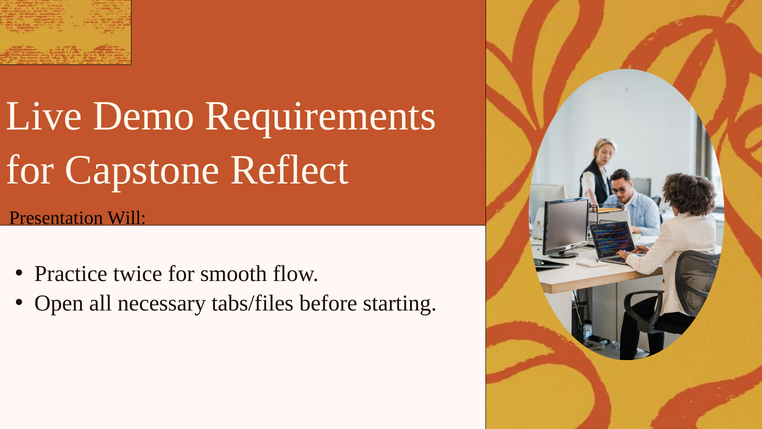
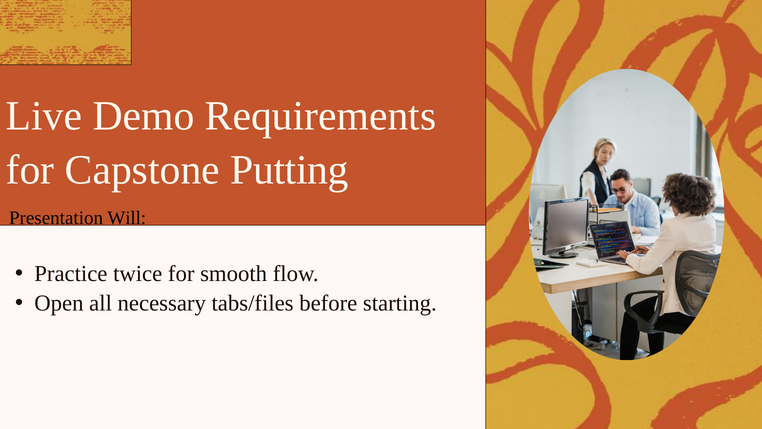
Reflect: Reflect -> Putting
